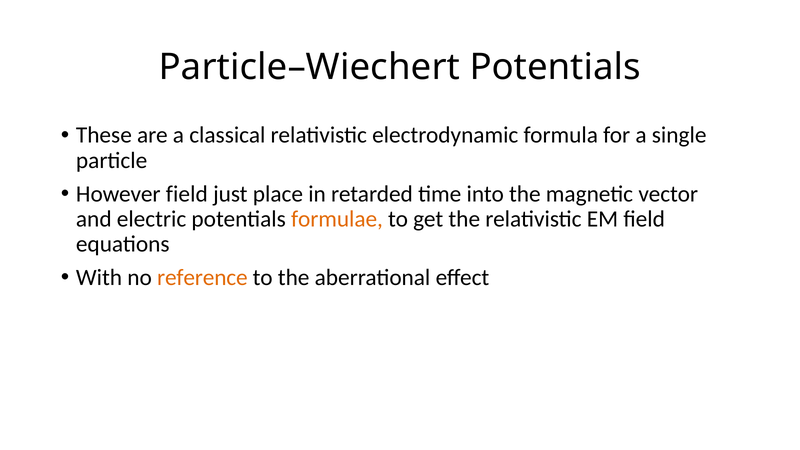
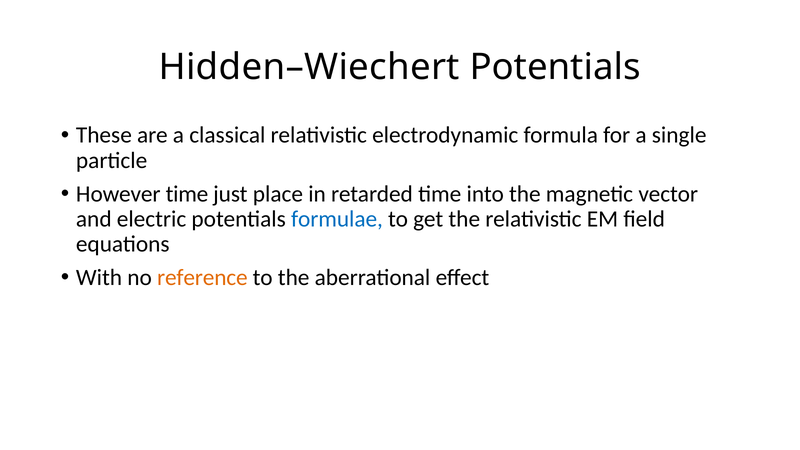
Particle–Wiechert: Particle–Wiechert -> Hidden–Wiechert
However field: field -> time
formulae colour: orange -> blue
